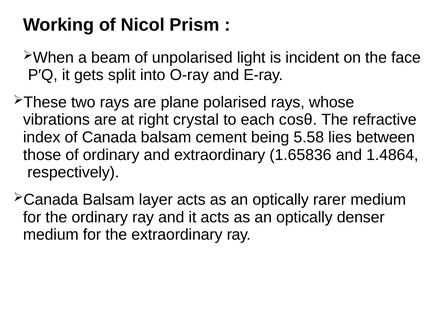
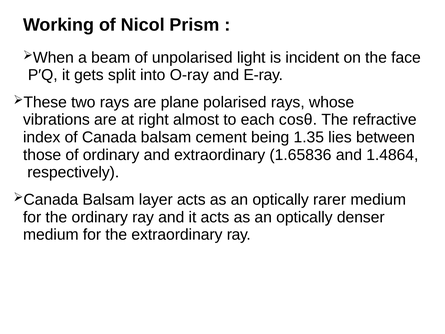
crystal: crystal -> almost
5.58: 5.58 -> 1.35
